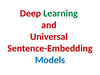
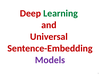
Models colour: blue -> purple
